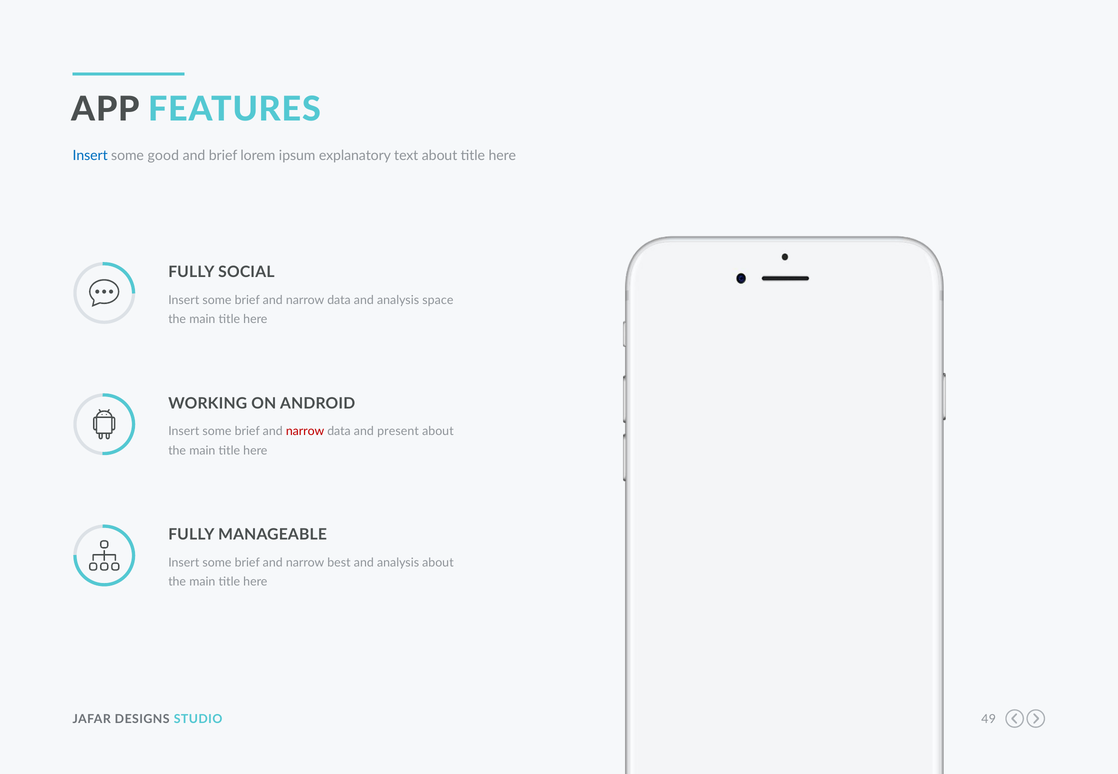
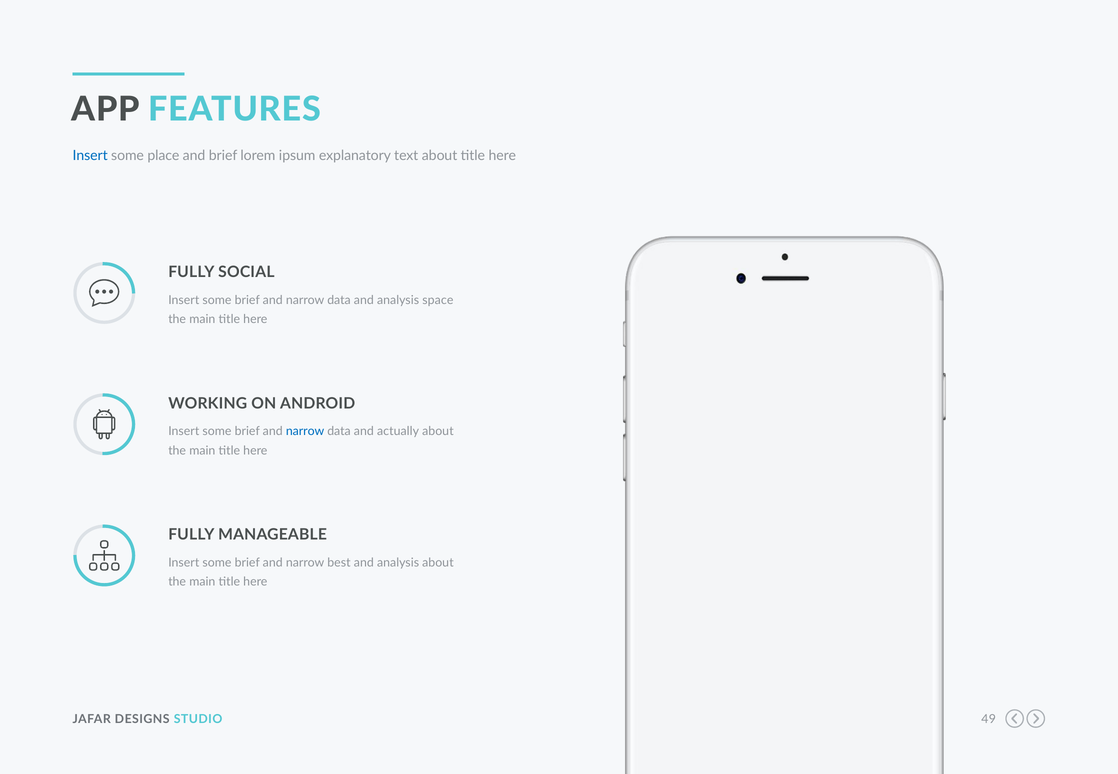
good: good -> place
narrow at (305, 431) colour: red -> blue
present: present -> actually
